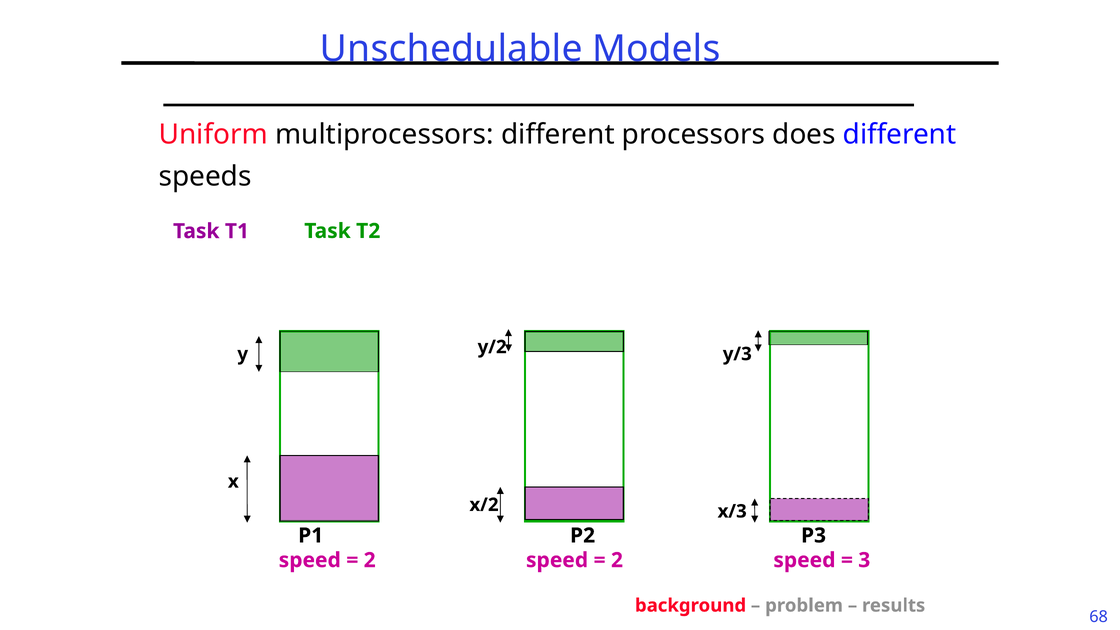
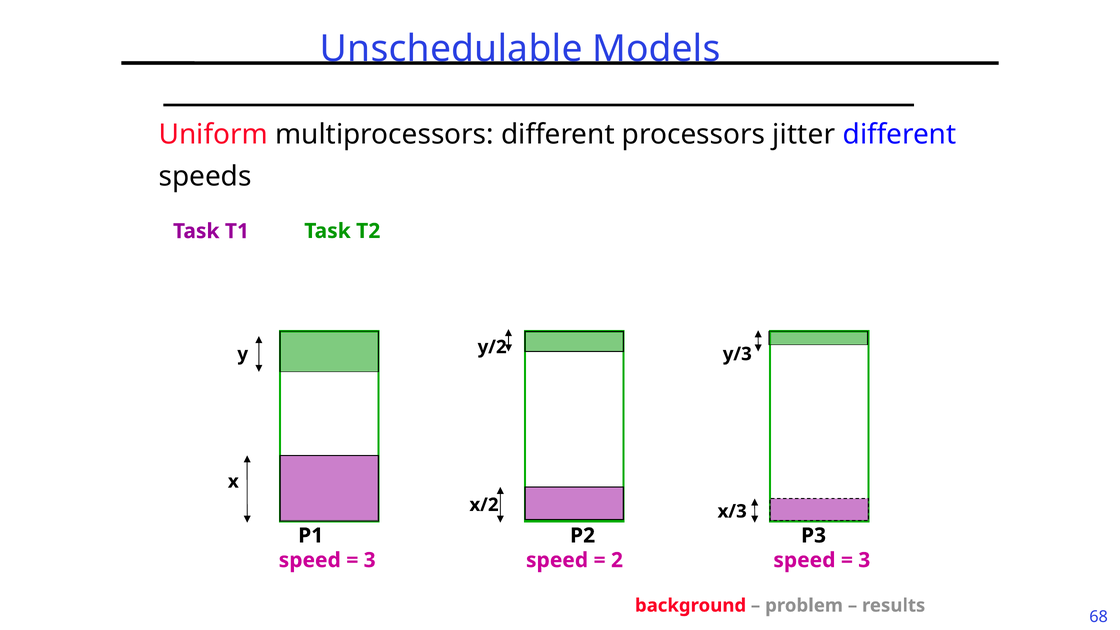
does: does -> jitter
2 at (370, 560): 2 -> 3
